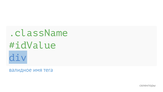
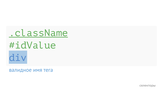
.className underline: none -> present
